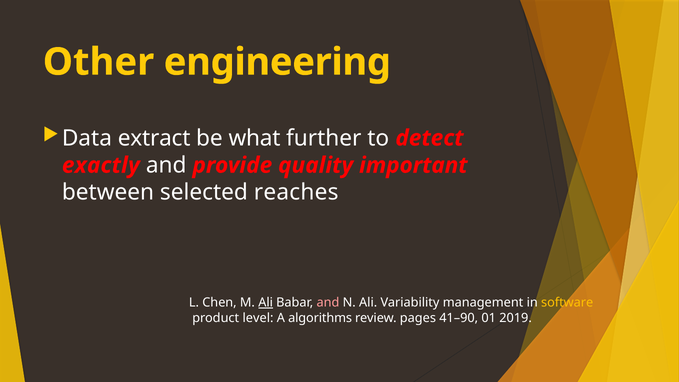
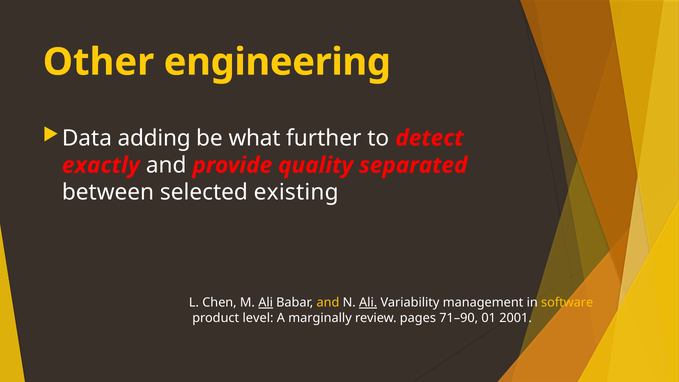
extract: extract -> adding
important: important -> separated
reaches: reaches -> existing
and at (328, 302) colour: pink -> yellow
Ali at (368, 302) underline: none -> present
algorithms: algorithms -> marginally
41–90: 41–90 -> 71–90
2019: 2019 -> 2001
